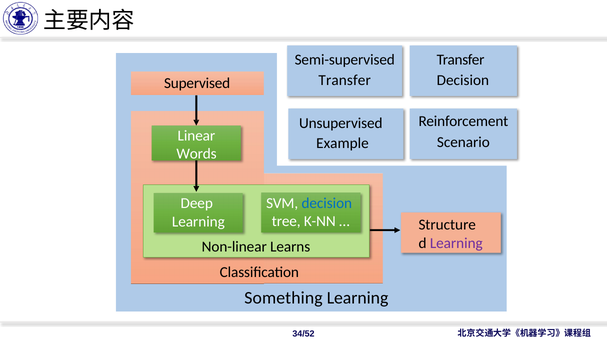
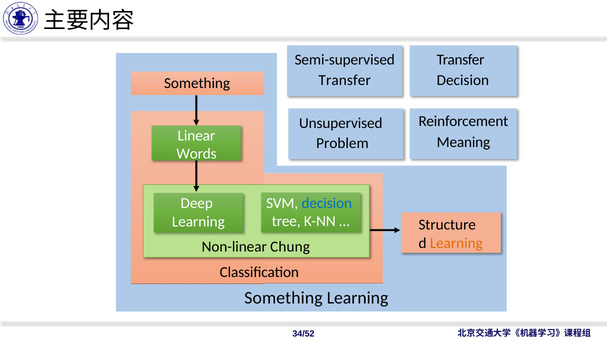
Supervised at (197, 84): Supervised -> Something
Scenario: Scenario -> Meaning
Example: Example -> Problem
Learning at (456, 243) colour: purple -> orange
Learns: Learns -> Chung
